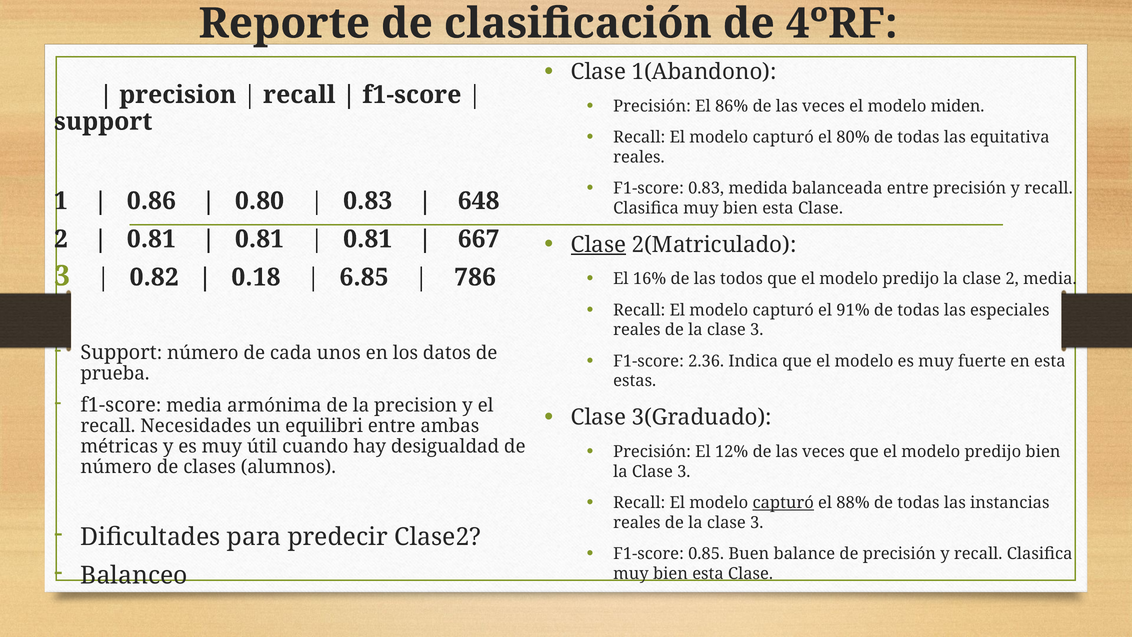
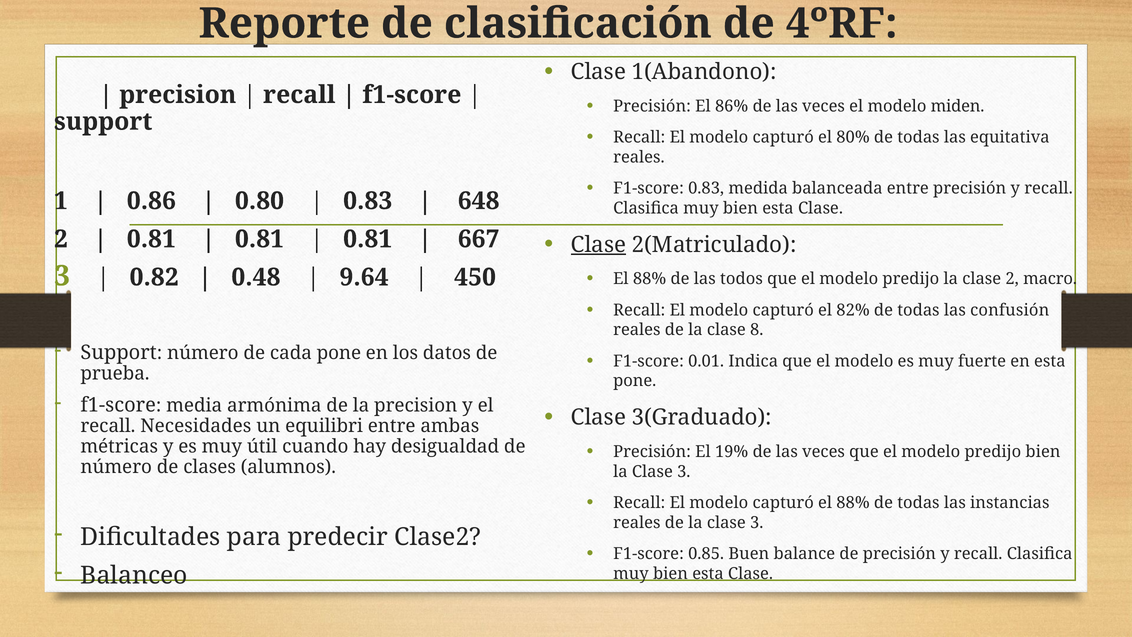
0.18: 0.18 -> 0.48
6.85: 6.85 -> 9.64
786: 786 -> 450
16% at (650, 279): 16% -> 88%
2 media: media -> macro
91%: 91% -> 82%
especiales: especiales -> confusión
3 at (757, 330): 3 -> 8
cada unos: unos -> pone
2.36: 2.36 -> 0.01
estas at (635, 381): estas -> pone
12%: 12% -> 19%
capturó at (783, 503) underline: present -> none
